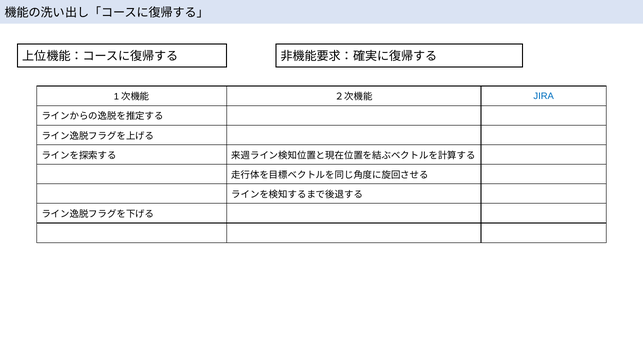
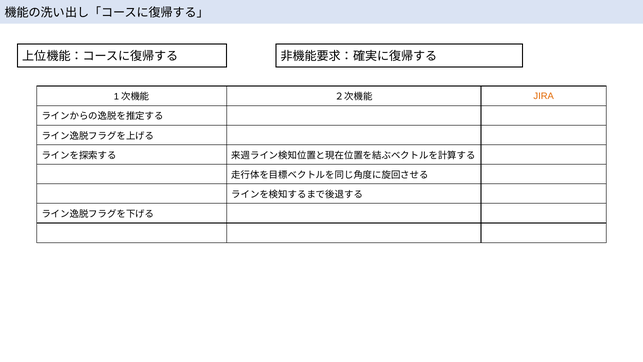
JIRA colour: blue -> orange
